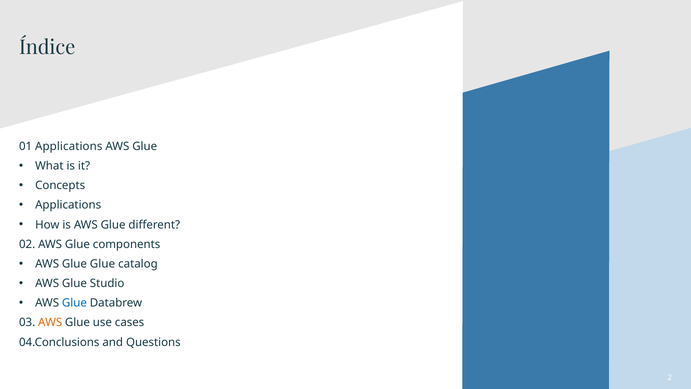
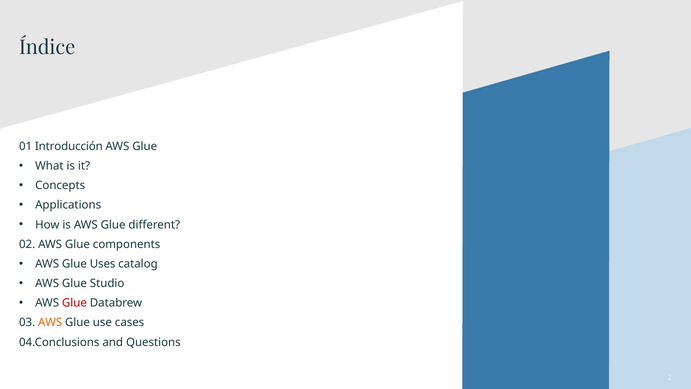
01 Applications: Applications -> Introducción
Glue Glue: Glue -> Uses
Glue at (74, 303) colour: blue -> red
